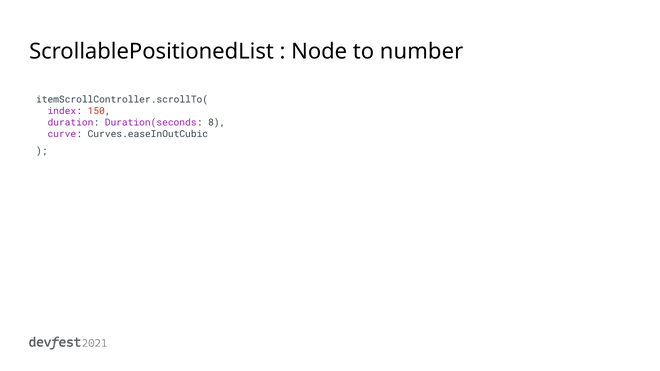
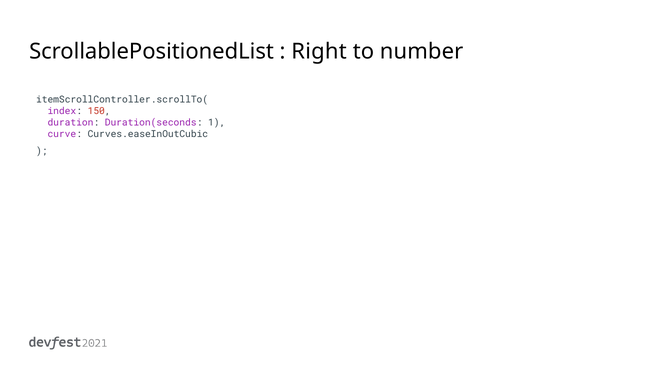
Node: Node -> Right
8: 8 -> 1
